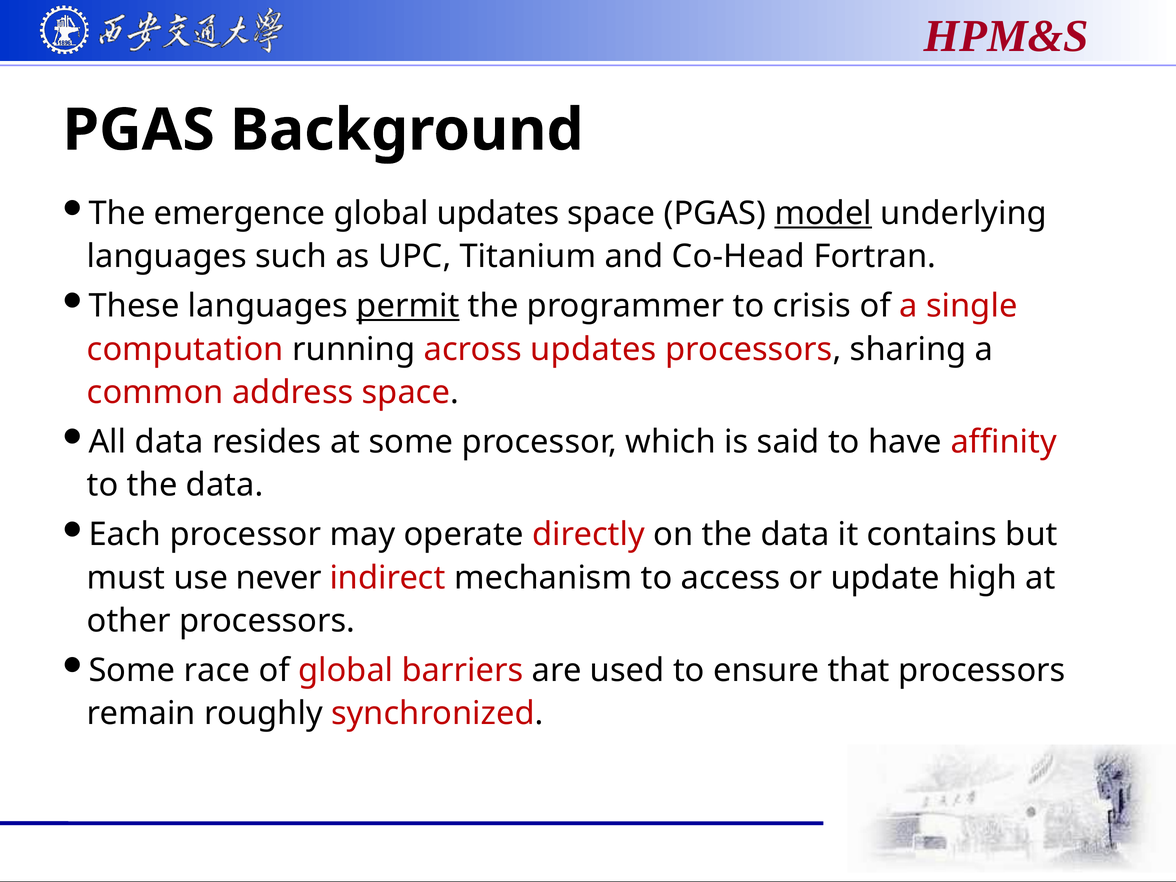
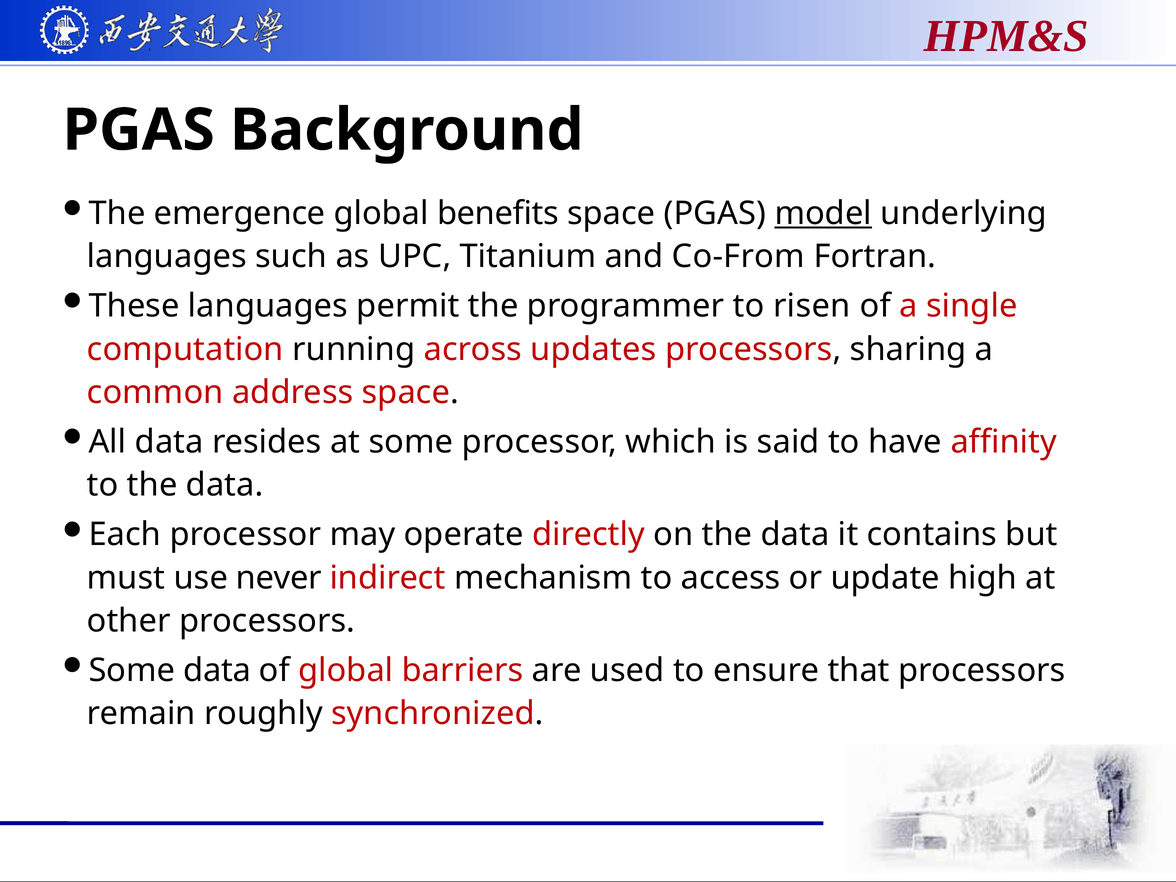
global updates: updates -> benefits
Co-Head: Co-Head -> Co-From
permit underline: present -> none
crisis: crisis -> risen
Some race: race -> data
